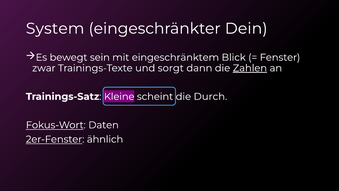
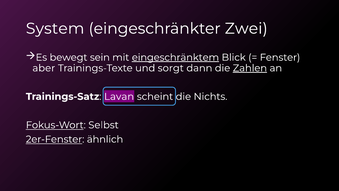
Dein: Dein -> Zwei
eingeschränktem underline: none -> present
zwar: zwar -> aber
Kleine: Kleine -> Lavan
Durch: Durch -> Nichts
Daten: Daten -> Selbst
